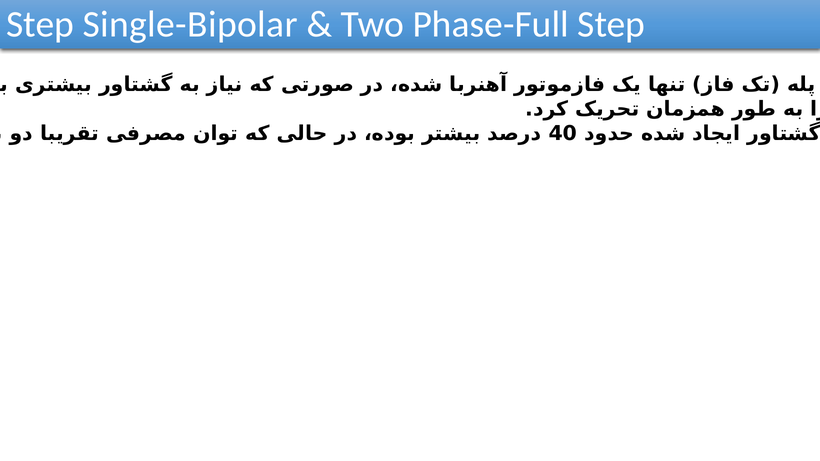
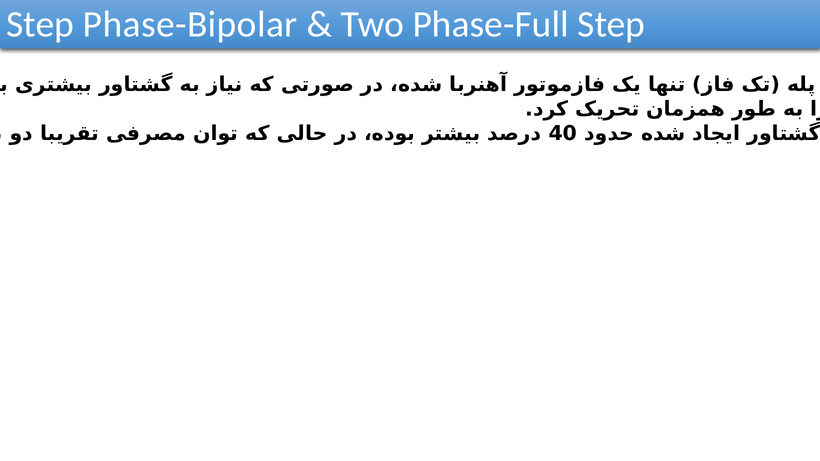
Single-Bipolar: Single-Bipolar -> Phase-Bipolar
